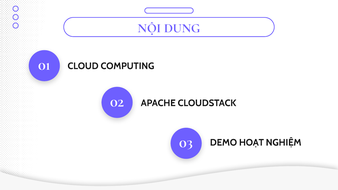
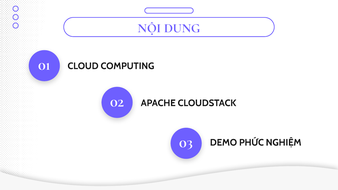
HOẠT: HOẠT -> PHỨC
